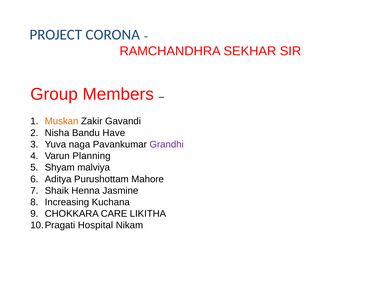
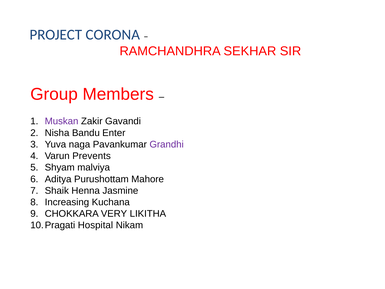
Muskan colour: orange -> purple
Have: Have -> Enter
Planning: Planning -> Prevents
CARE: CARE -> VERY
